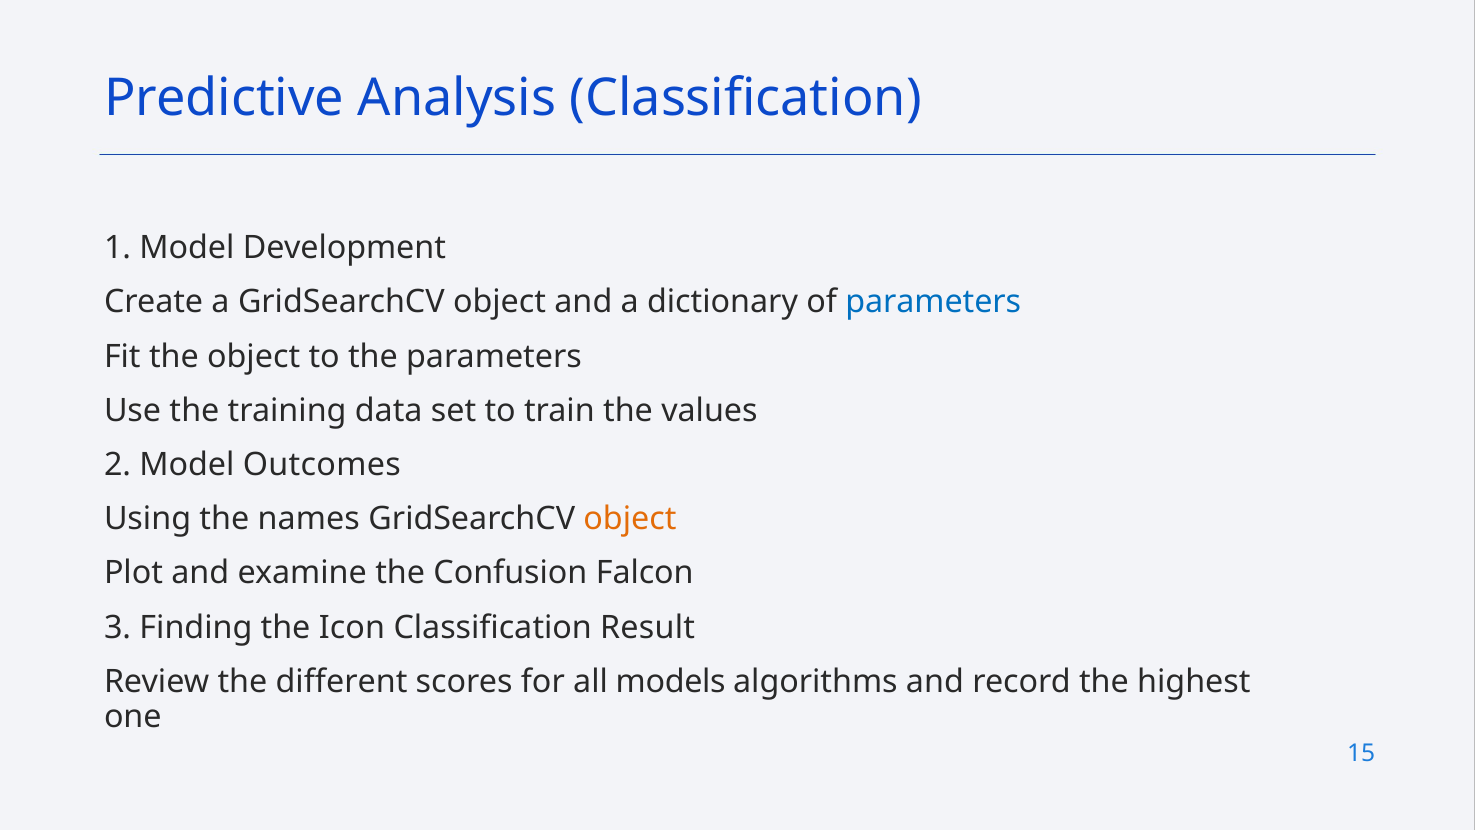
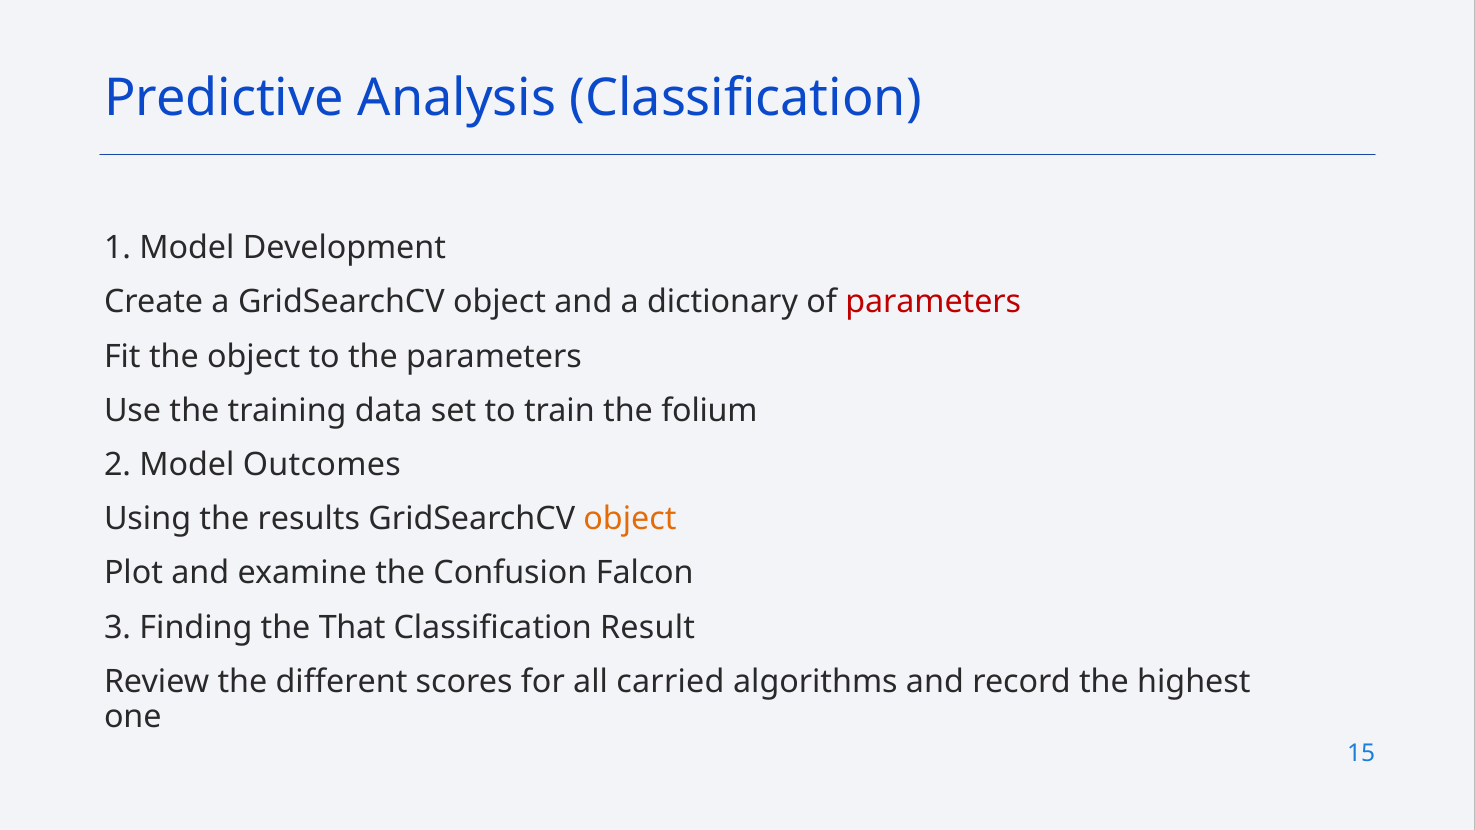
parameters at (933, 302) colour: blue -> red
values: values -> folium
names: names -> results
Icon: Icon -> That
models: models -> carried
